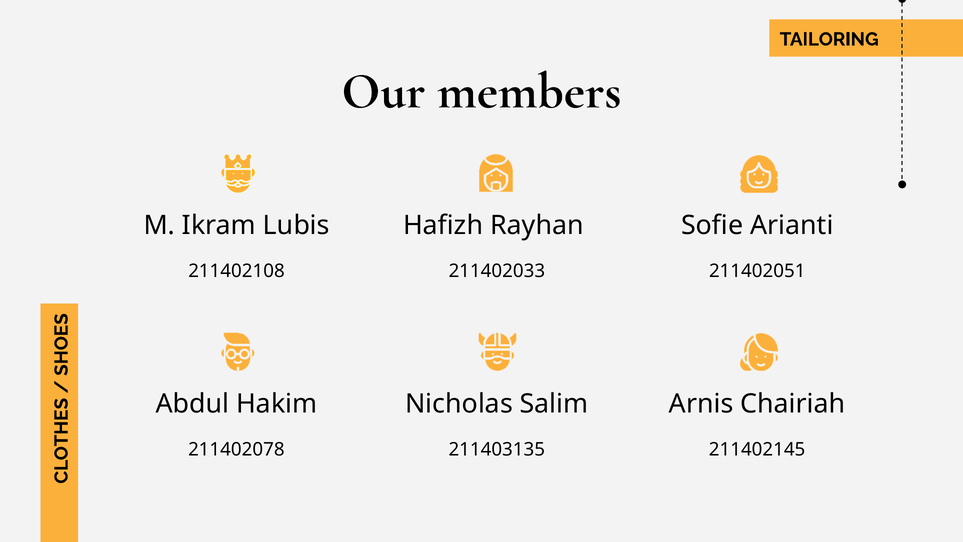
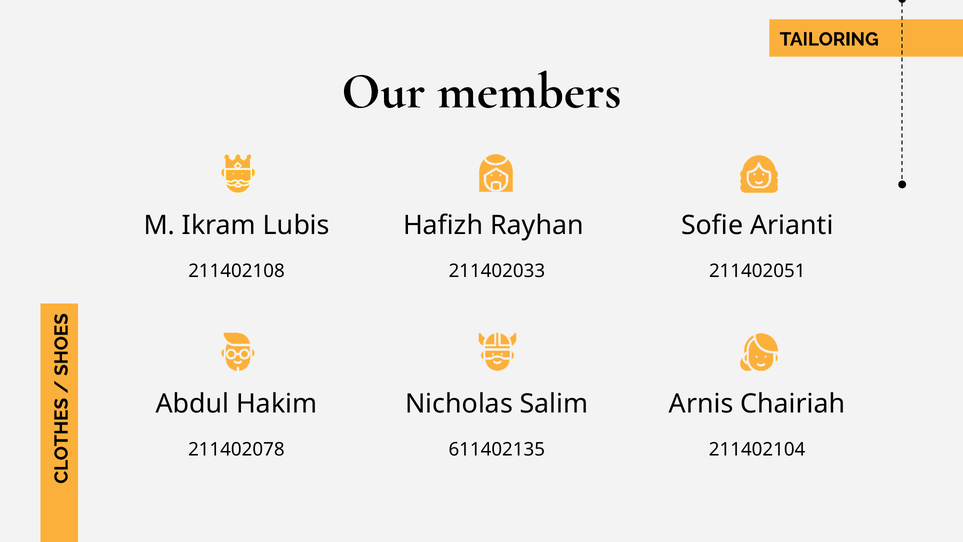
211403135: 211403135 -> 611402135
211402145: 211402145 -> 211402104
